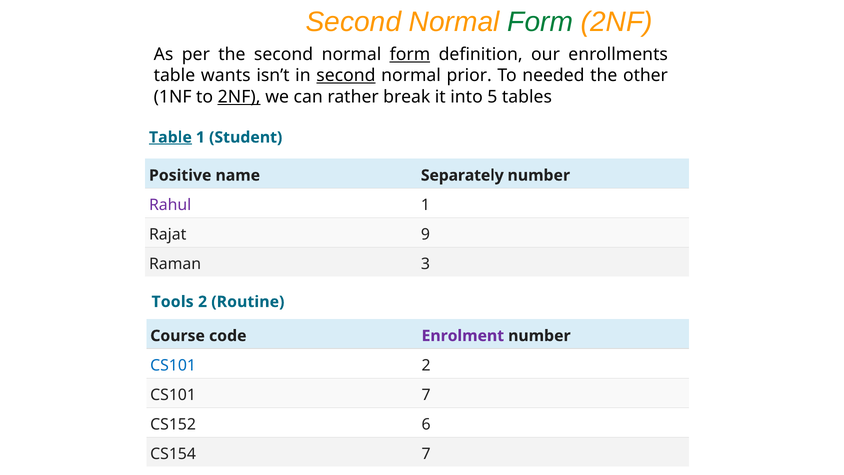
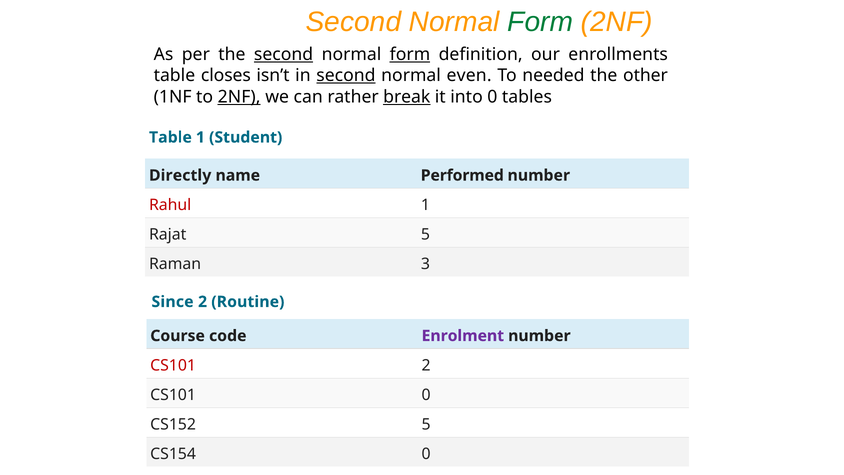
second at (284, 54) underline: none -> present
wants: wants -> closes
prior: prior -> even
break underline: none -> present
into 5: 5 -> 0
Table at (170, 137) underline: present -> none
Positive: Positive -> Directly
Separately: Separately -> Performed
Rahul colour: purple -> red
Rajat 9: 9 -> 5
Tools: Tools -> Since
CS101 at (173, 365) colour: blue -> red
CS101 7: 7 -> 0
CS152 6: 6 -> 5
CS154 7: 7 -> 0
